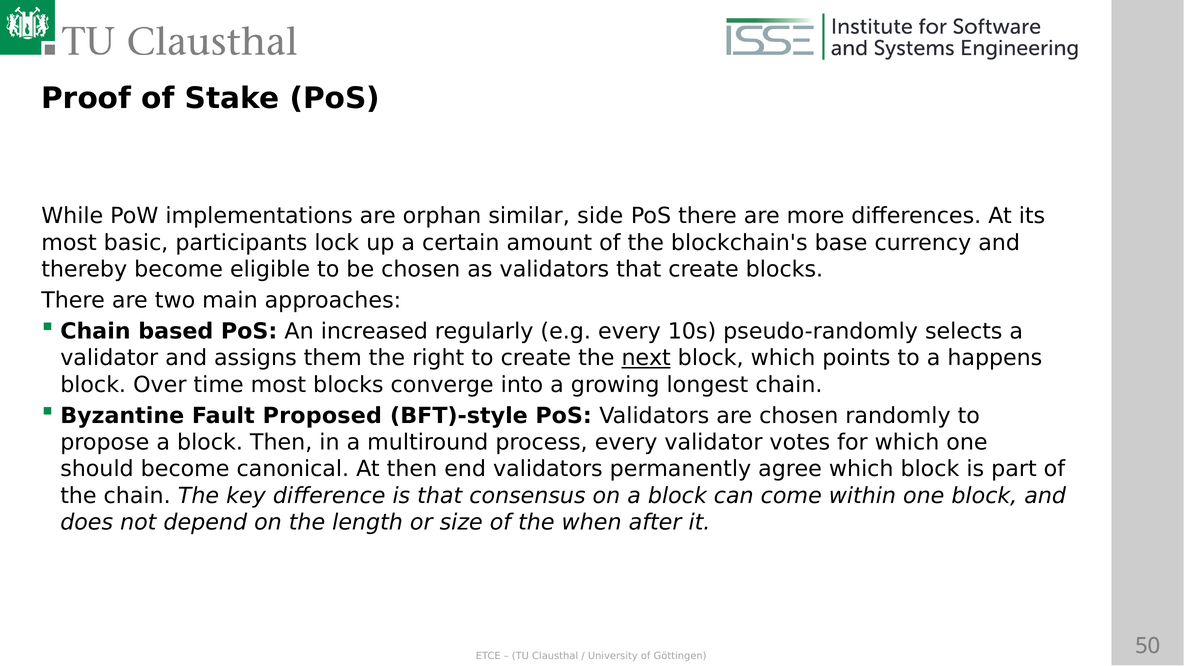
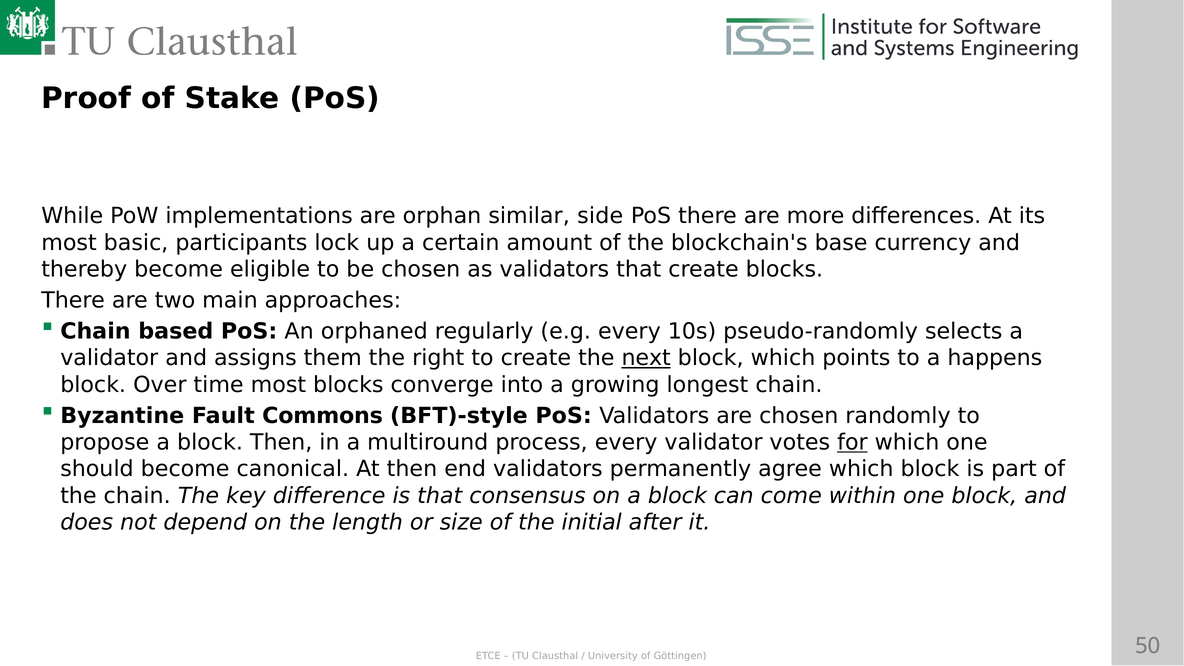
increased: increased -> orphaned
Proposed: Proposed -> Commons
for underline: none -> present
when: when -> initial
